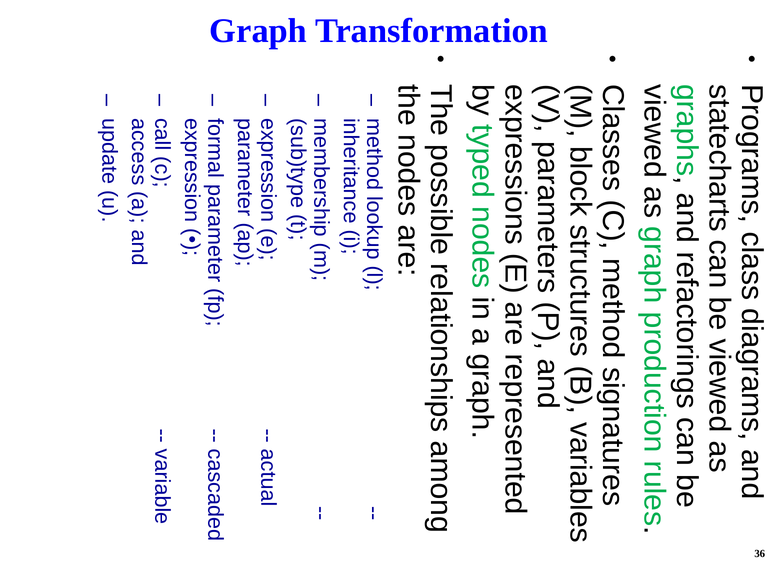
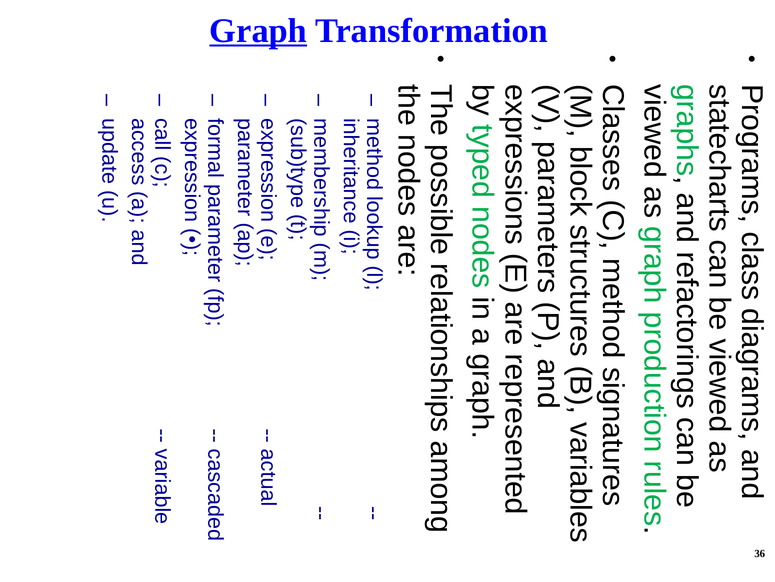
Graph underline: none -> present
